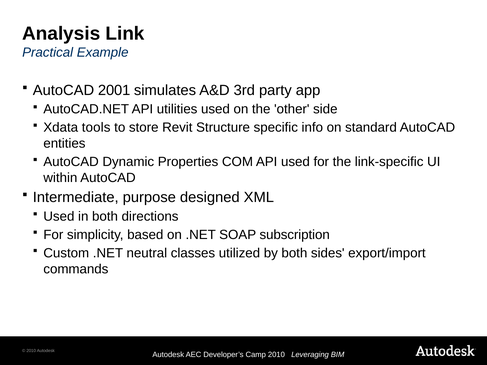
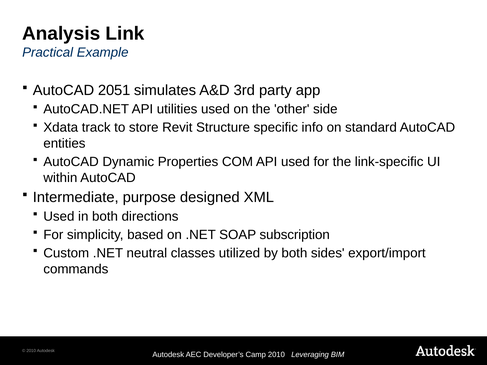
2001: 2001 -> 2051
tools: tools -> track
